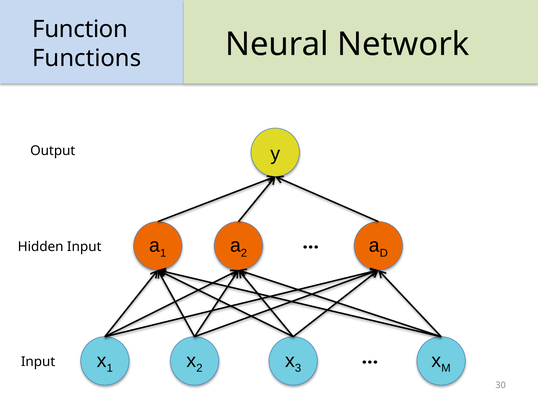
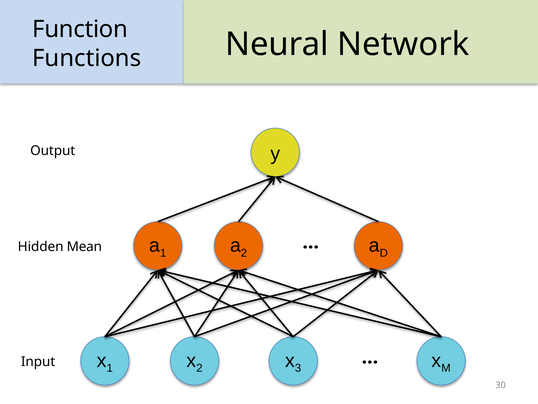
Hidden Input: Input -> Mean
